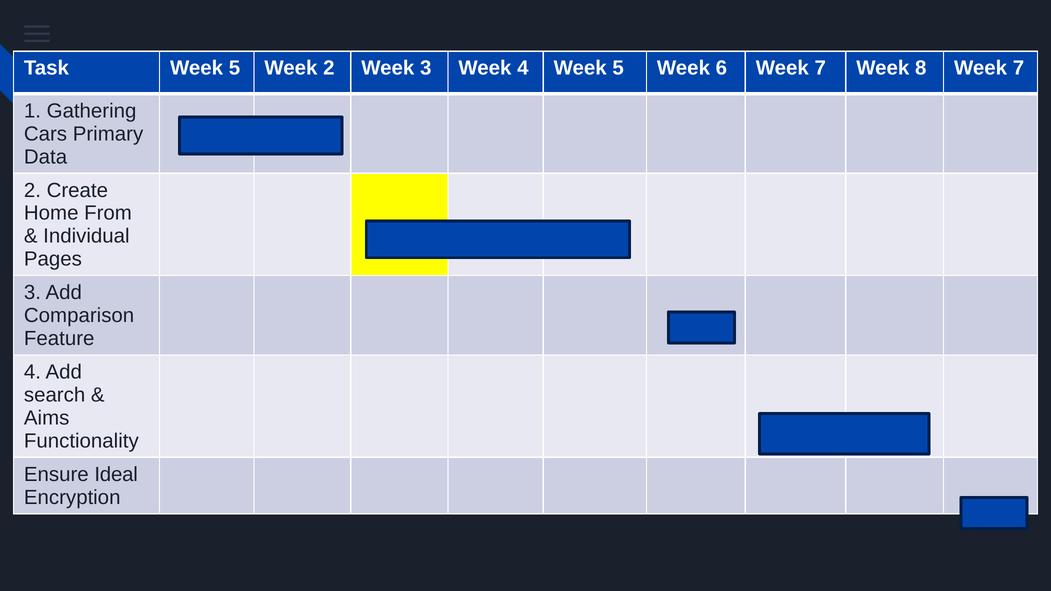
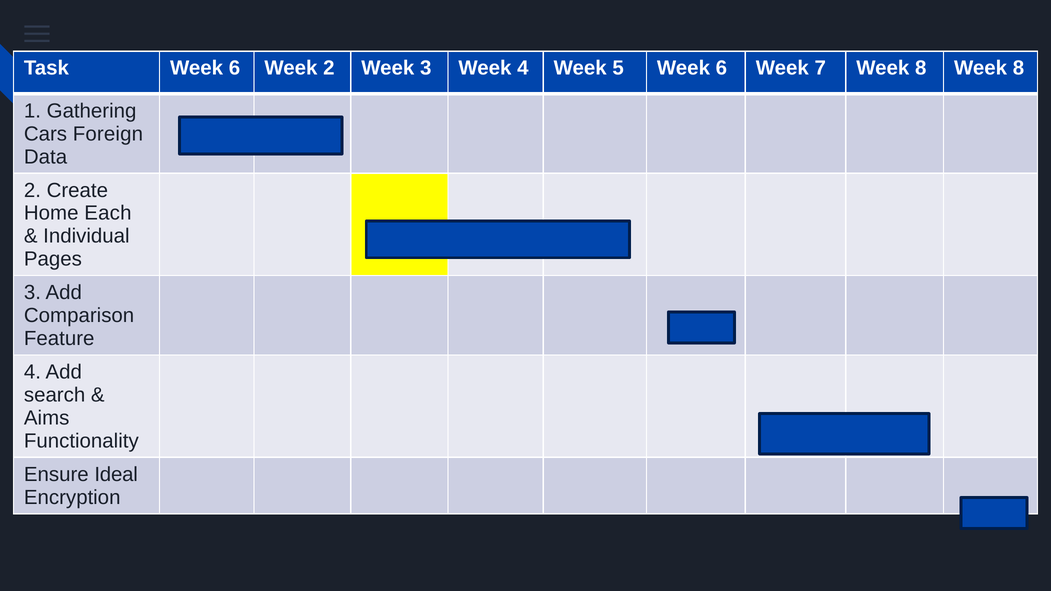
5 at (234, 68): 5 -> 6
8 Week 7: 7 -> 8
Primary: Primary -> Foreign
From: From -> Each
